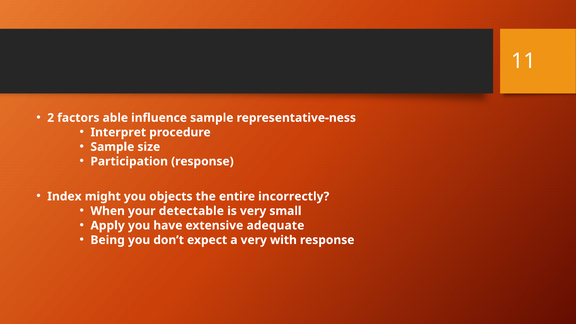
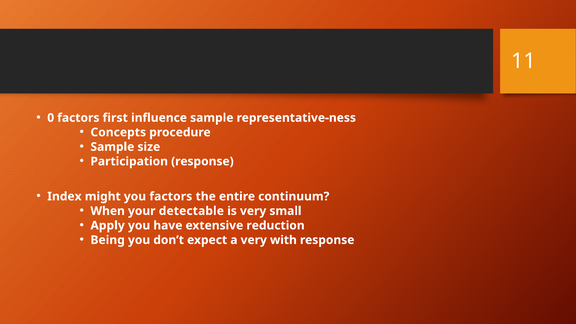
2: 2 -> 0
able: able -> first
Interpret: Interpret -> Concepts
you objects: objects -> factors
incorrectly: incorrectly -> continuum
adequate: adequate -> reduction
